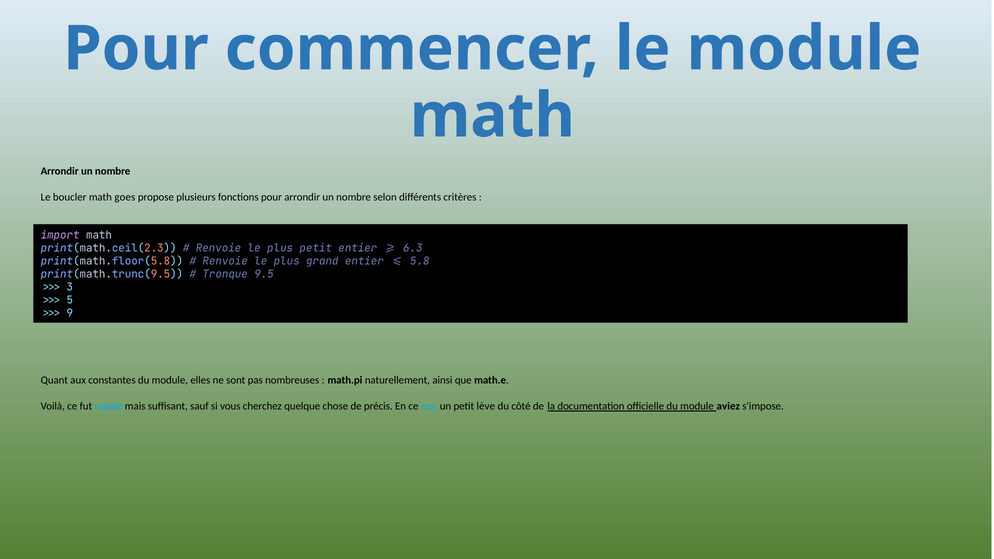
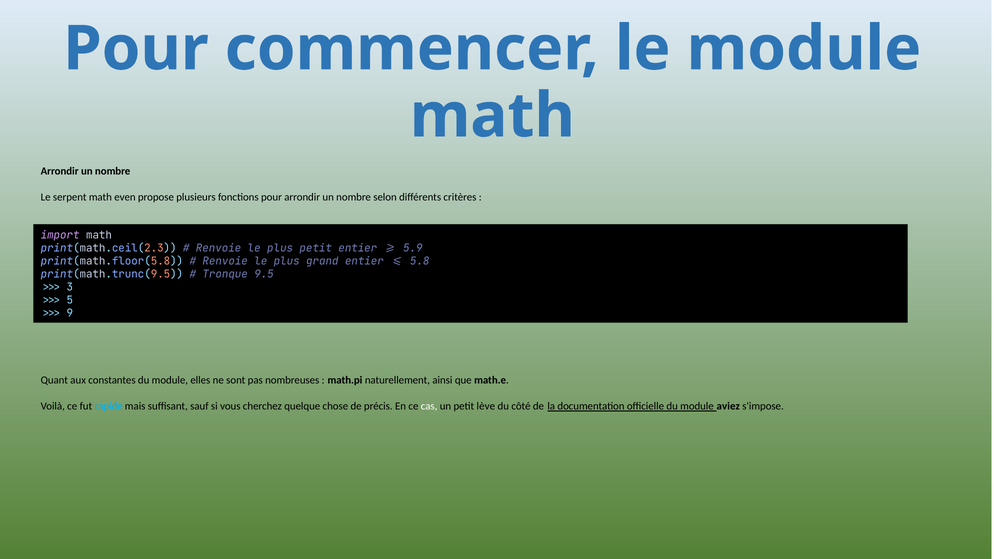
boucler: boucler -> serpent
goes: goes -> even
6.3: 6.3 -> 5.9
cas colour: light blue -> white
